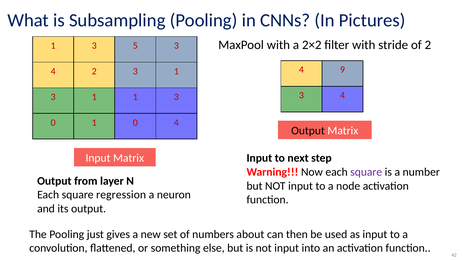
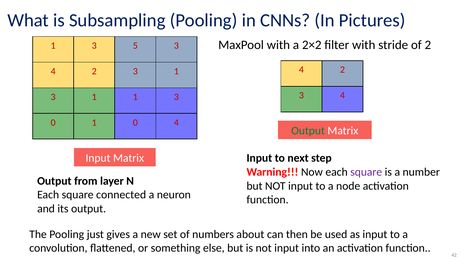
9 at (342, 70): 9 -> 2
Output at (308, 131) colour: black -> green
regression: regression -> connected
